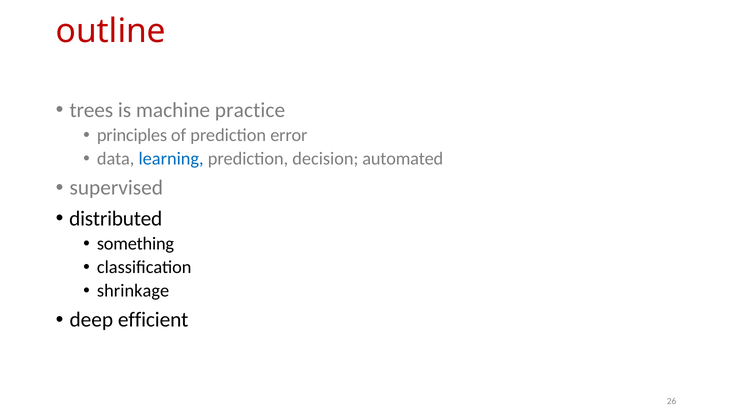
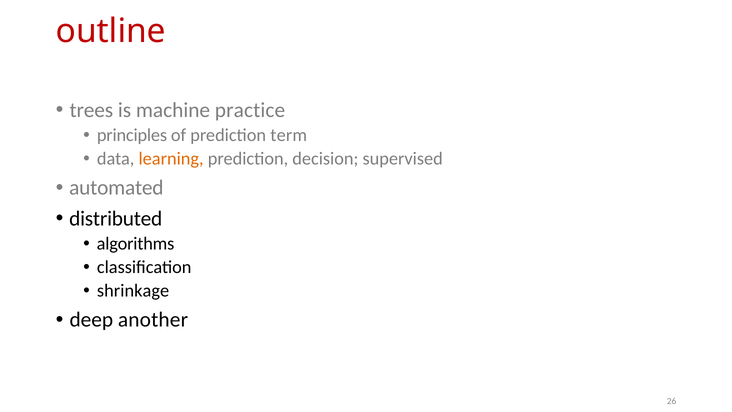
error: error -> term
learning colour: blue -> orange
automated: automated -> supervised
supervised: supervised -> automated
something: something -> algorithms
efficient: efficient -> another
